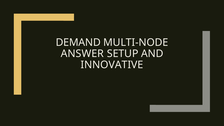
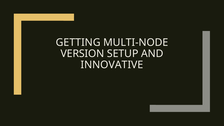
DEMAND: DEMAND -> GETTING
ANSWER: ANSWER -> VERSION
